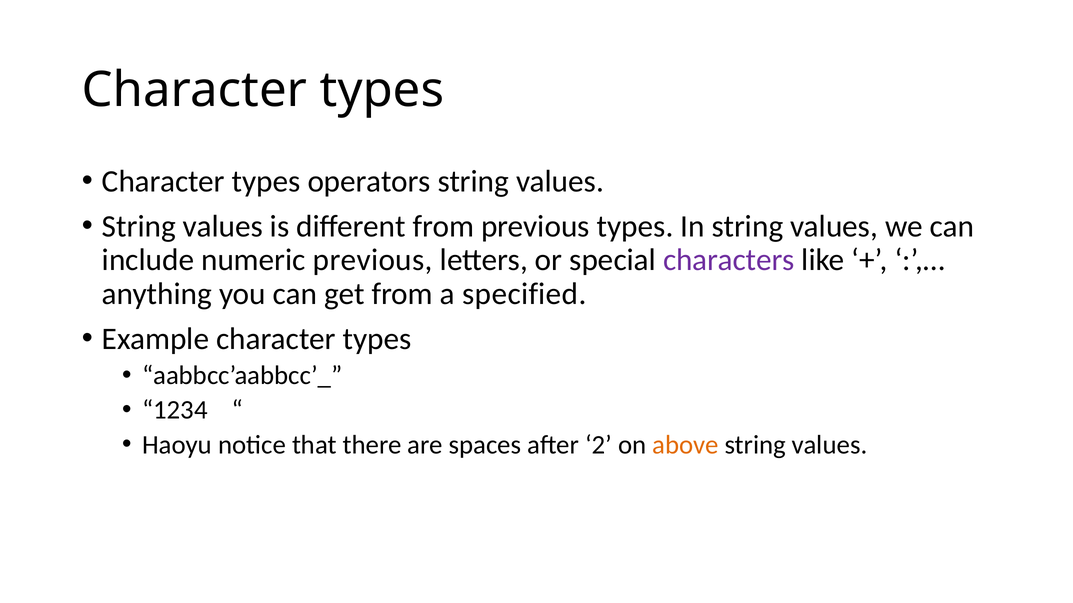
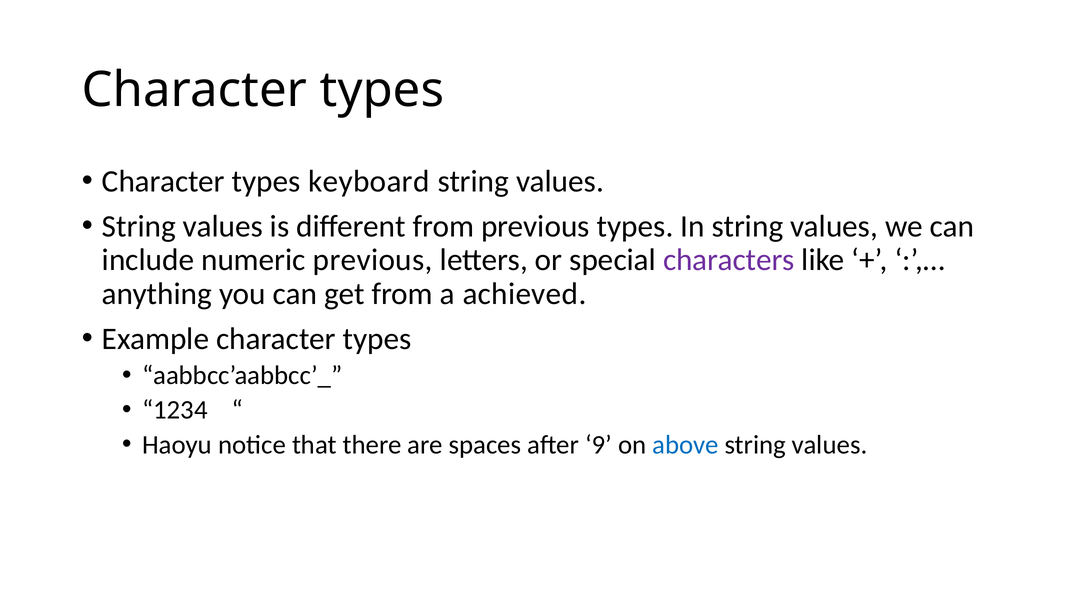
operators: operators -> keyboard
specified: specified -> achieved
2: 2 -> 9
above colour: orange -> blue
